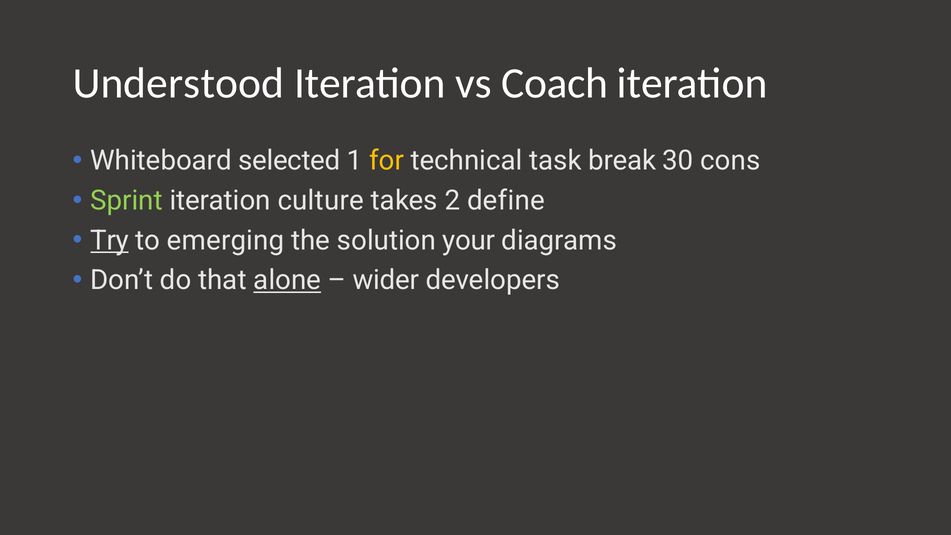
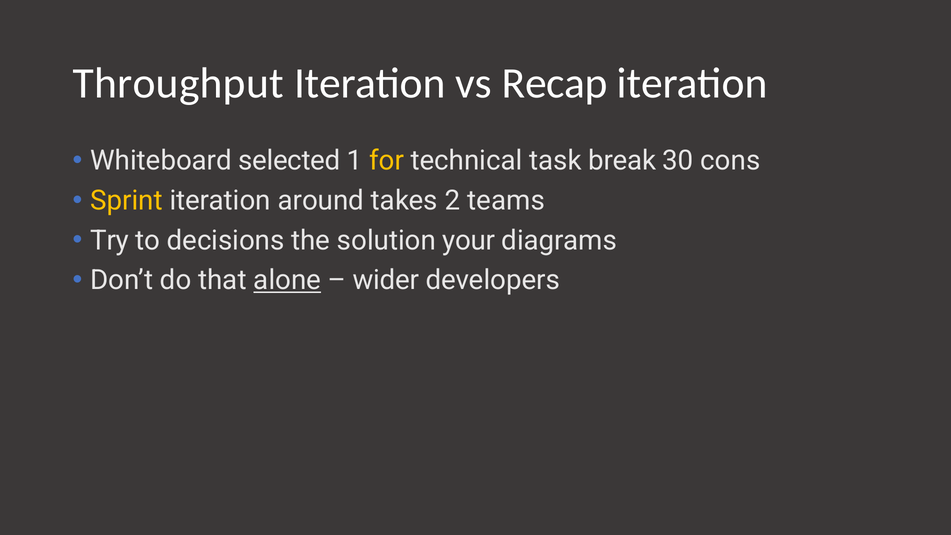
Understood: Understood -> Throughput
Coach: Coach -> Recap
Sprint colour: light green -> yellow
culture: culture -> around
define: define -> teams
Try underline: present -> none
emerging: emerging -> decisions
